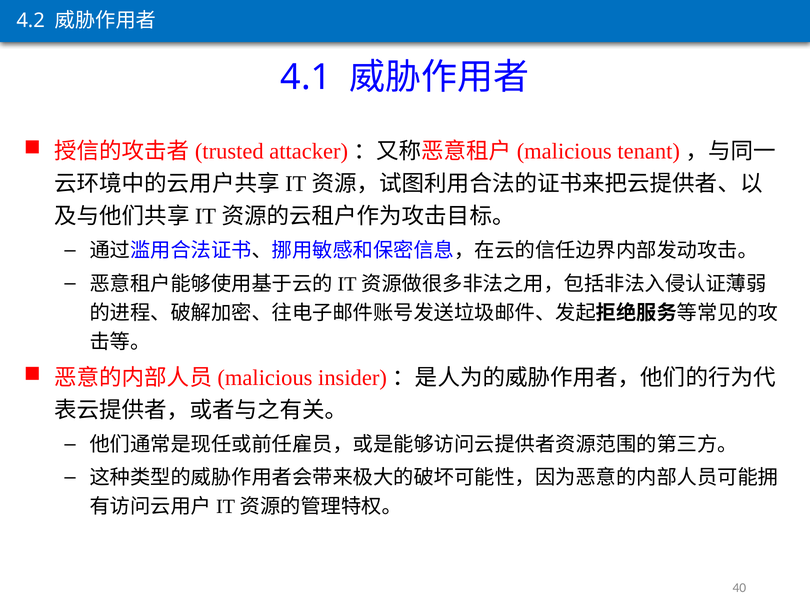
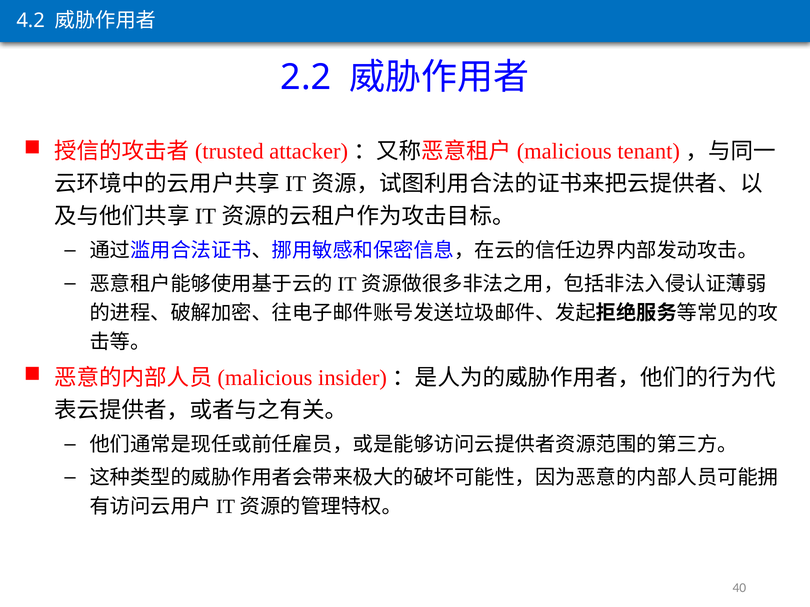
4.1: 4.1 -> 2.2
